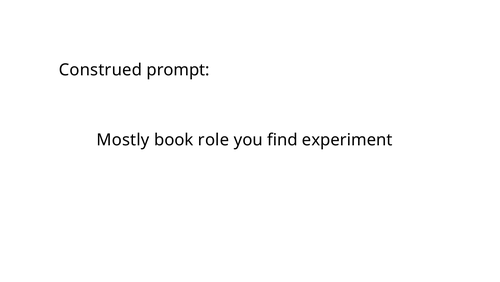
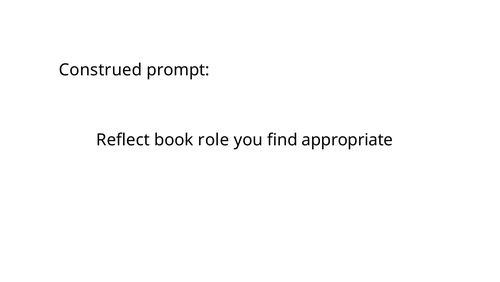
Mostly: Mostly -> Reflect
experiment: experiment -> appropriate
